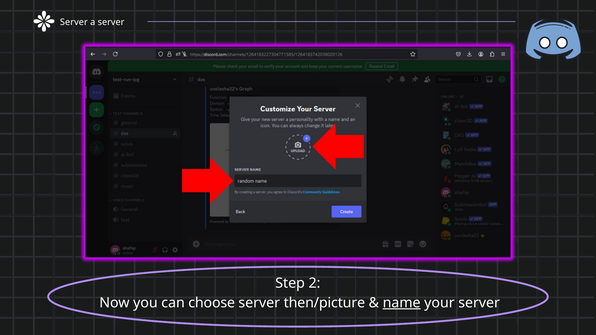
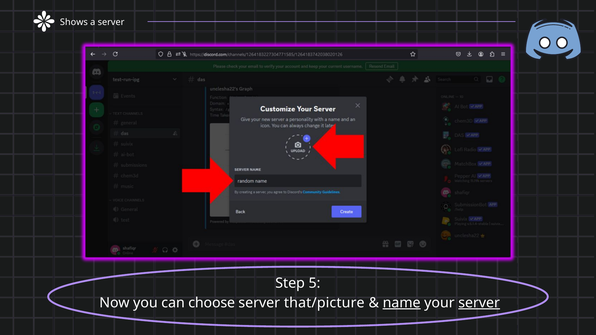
Server at (74, 22): Server -> Shows
2: 2 -> 5
then/picture: then/picture -> that/picture
server at (479, 303) underline: none -> present
